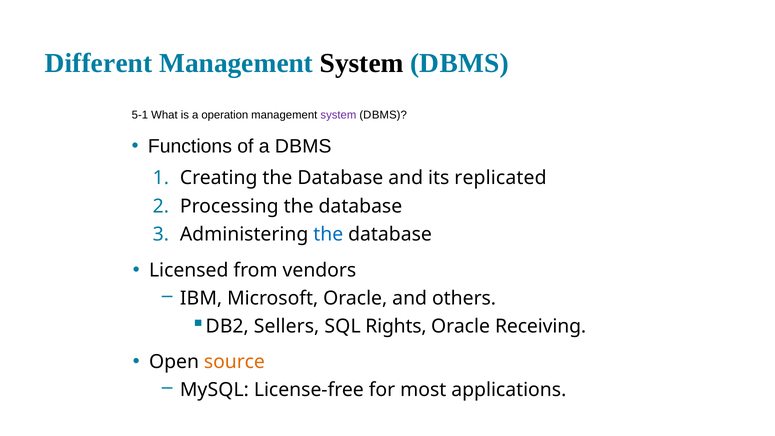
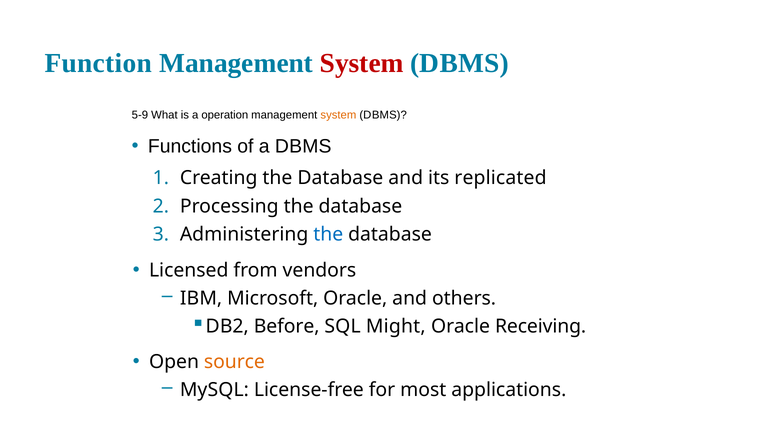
Different: Different -> Function
System at (362, 63) colour: black -> red
5-1: 5-1 -> 5-9
system at (338, 115) colour: purple -> orange
Sellers: Sellers -> Before
Rights: Rights -> Might
